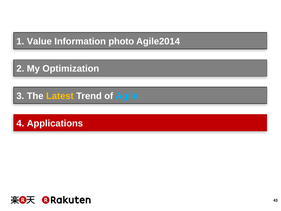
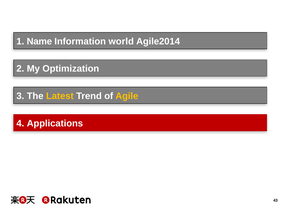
Value: Value -> Name
photo: photo -> world
Agile colour: light blue -> yellow
